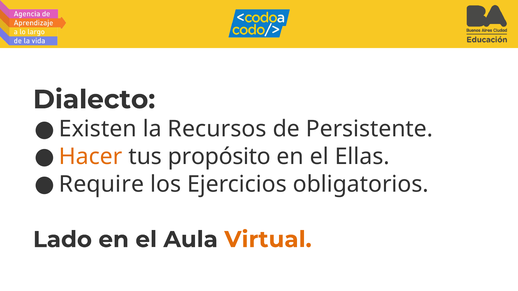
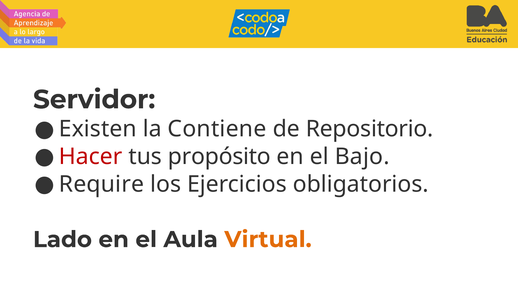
Dialecto: Dialecto -> Servidor
Recursos: Recursos -> Contiene
Persistente: Persistente -> Repositorio
Hacer colour: orange -> red
Ellas: Ellas -> Bajo
